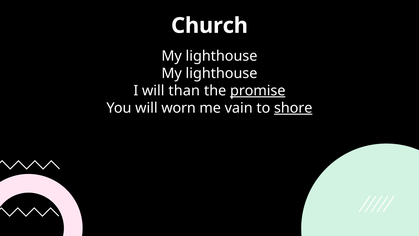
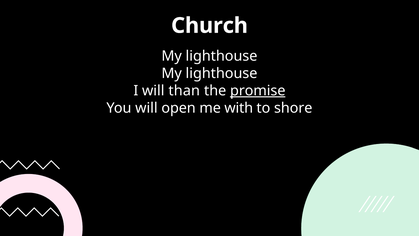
worn: worn -> open
vain: vain -> with
shore underline: present -> none
